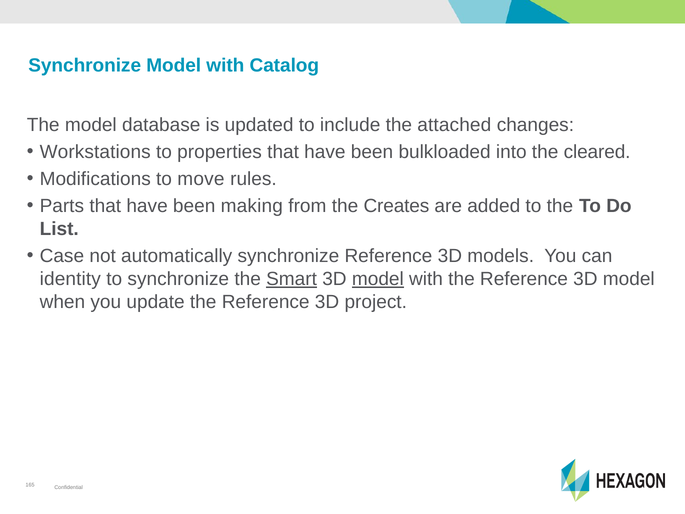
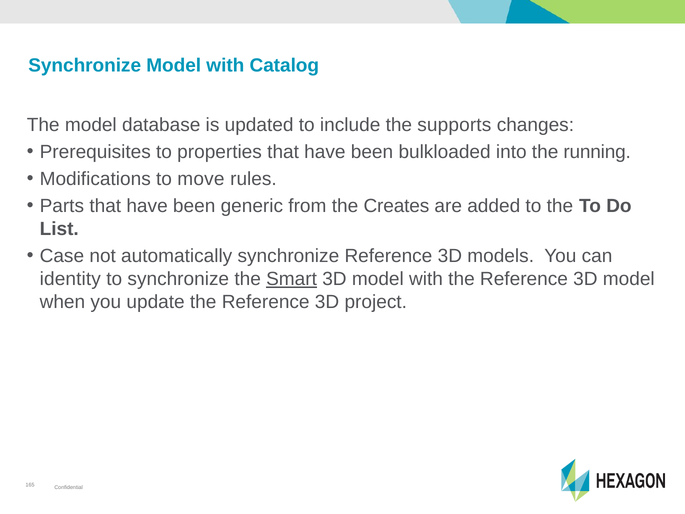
attached: attached -> supports
Workstations: Workstations -> Prerequisites
cleared: cleared -> running
making: making -> generic
model at (378, 279) underline: present -> none
